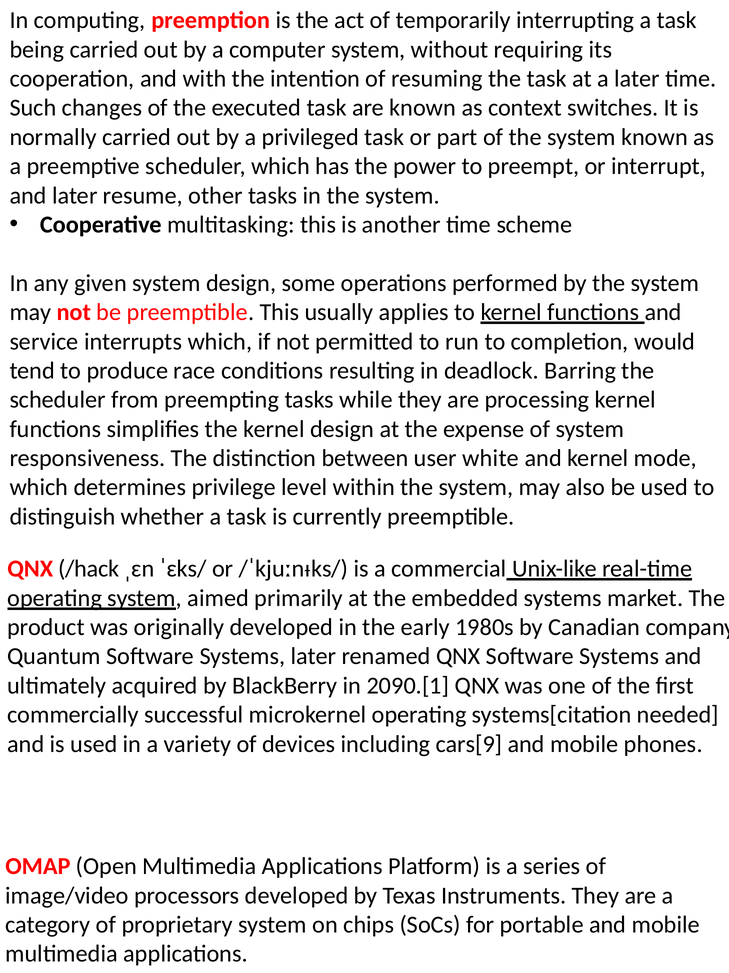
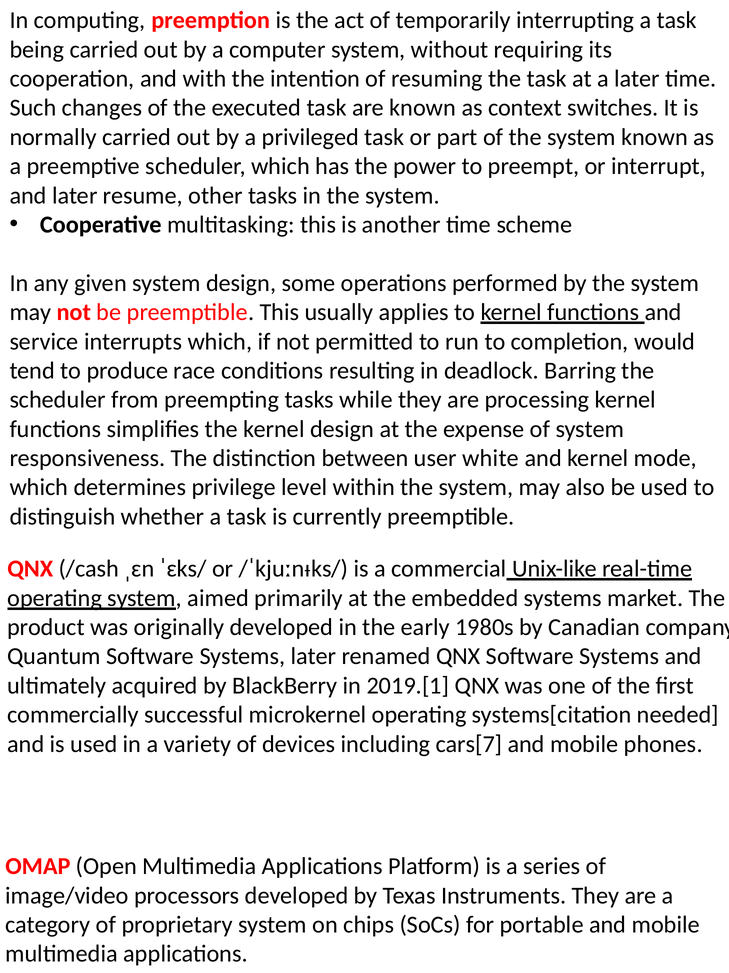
/hack: /hack -> /cash
2090.[1: 2090.[1 -> 2019.[1
cars[9: cars[9 -> cars[7
